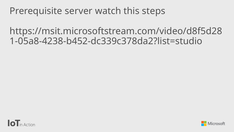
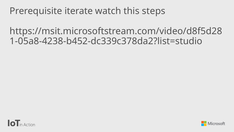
server: server -> iterate
